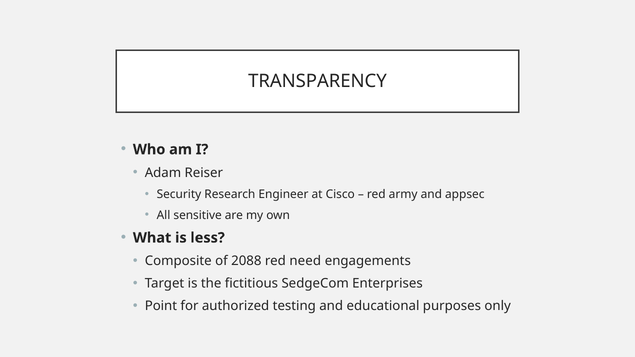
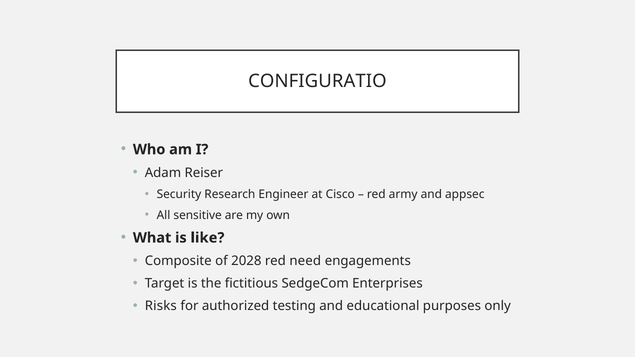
TRANSPARENCY: TRANSPARENCY -> CONFIGURATIO
less: less -> like
2088: 2088 -> 2028
Point: Point -> Risks
